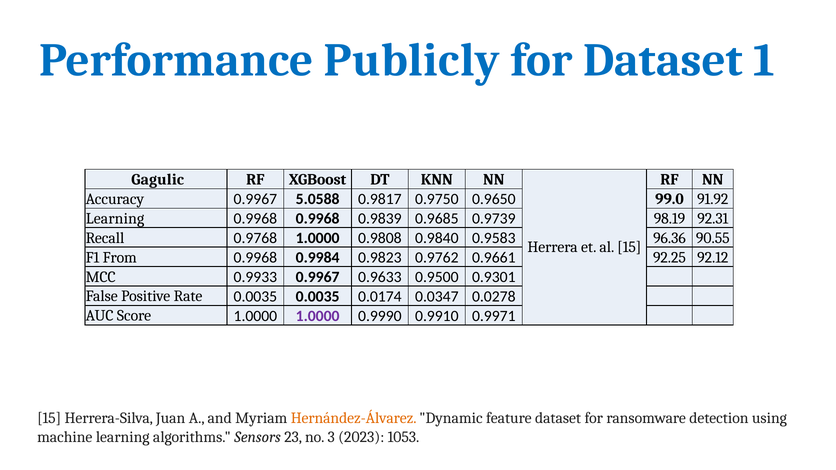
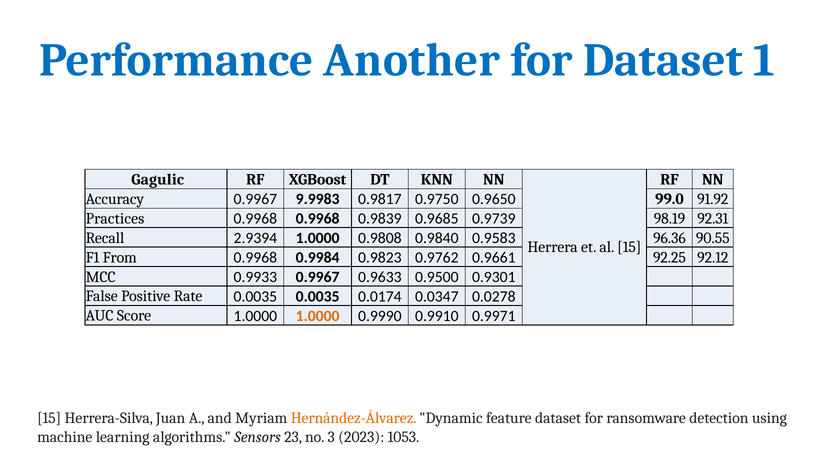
Publicly: Publicly -> Another
5.0588: 5.0588 -> 9.9983
Learning at (115, 219): Learning -> Practices
0.9768: 0.9768 -> 2.9394
1.0000 at (318, 316) colour: purple -> orange
